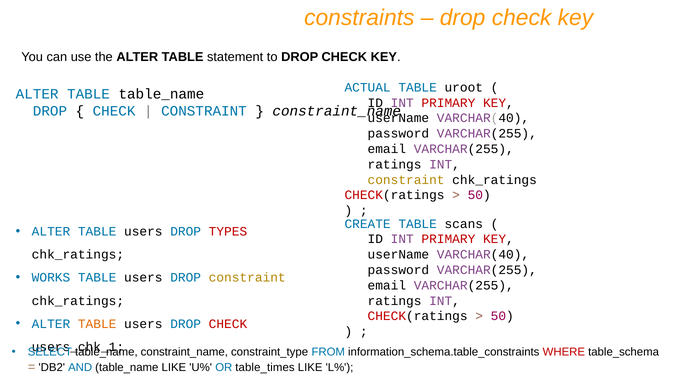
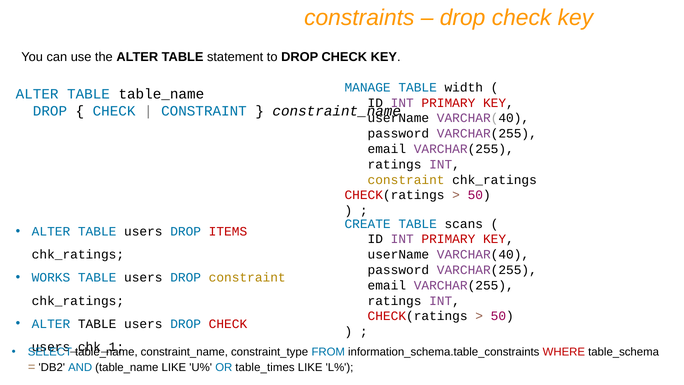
ACTUAL: ACTUAL -> MANAGE
uroot: uroot -> width
TYPES: TYPES -> ITEMS
TABLE at (97, 324) colour: orange -> black
